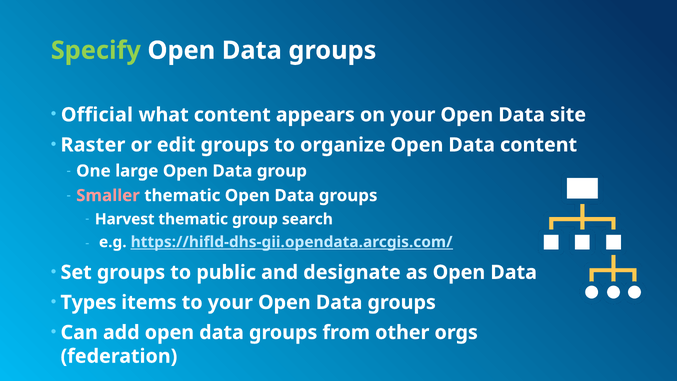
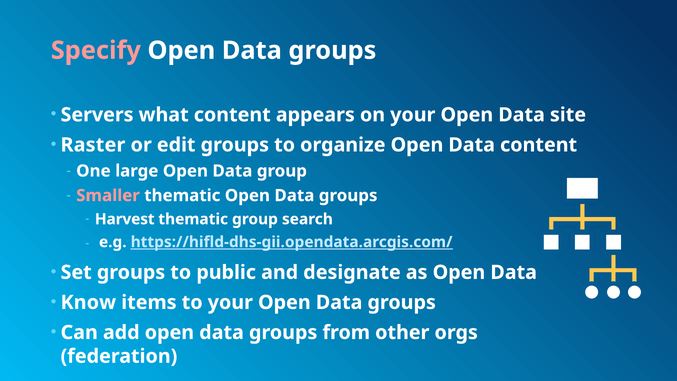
Specify colour: light green -> pink
Official: Official -> Servers
Types: Types -> Know
